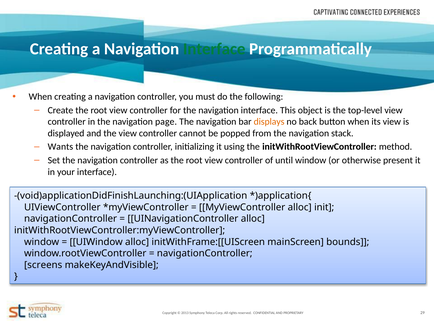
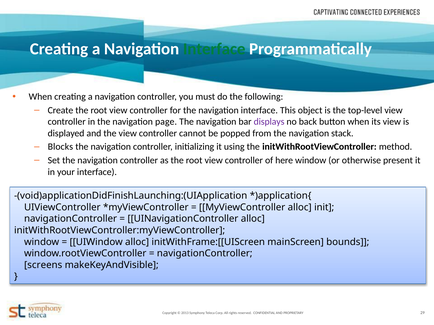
displays colour: orange -> purple
Wants: Wants -> Blocks
until: until -> here
